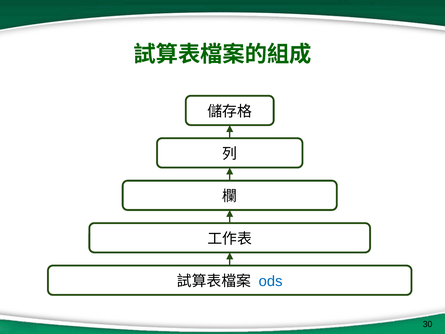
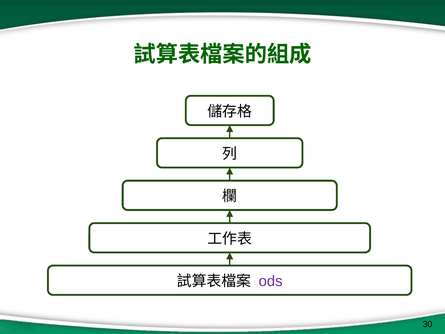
ods colour: blue -> purple
